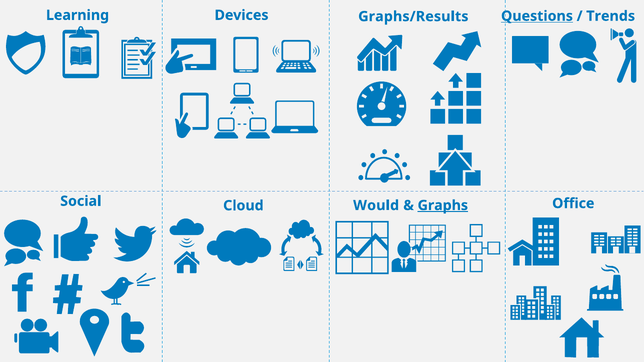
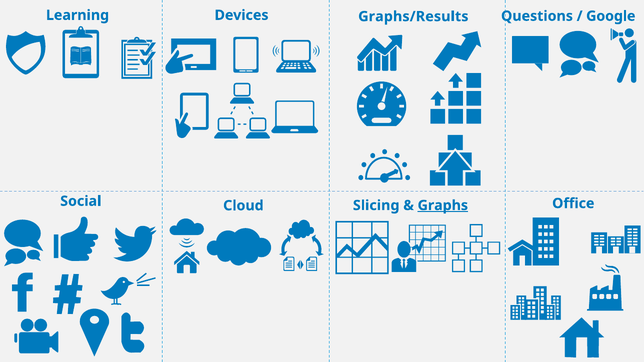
Questions underline: present -> none
Trends: Trends -> Google
Would: Would -> Slicing
